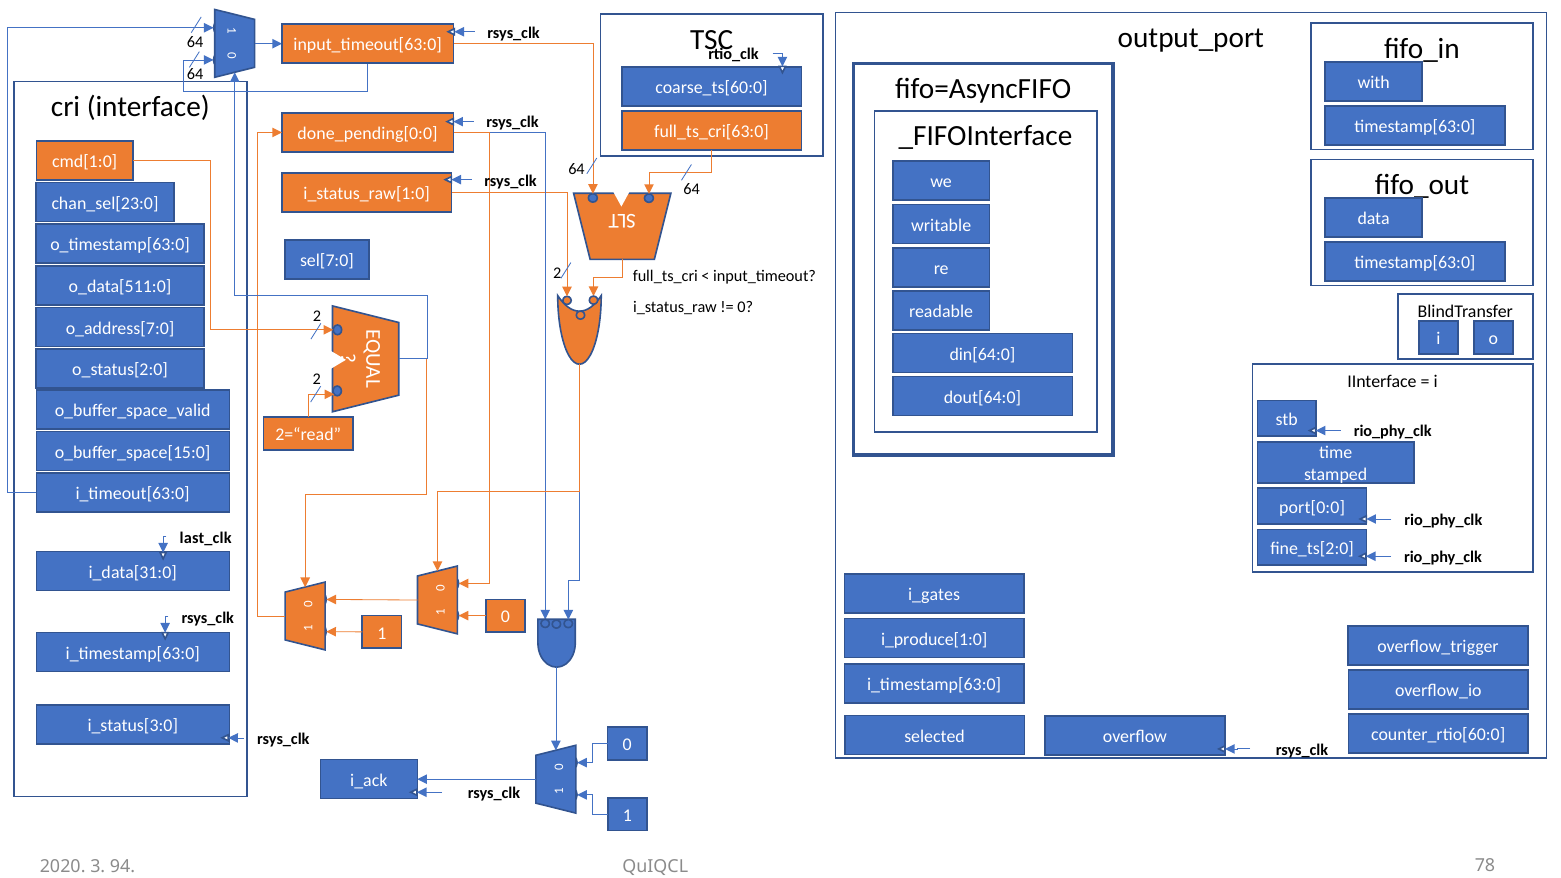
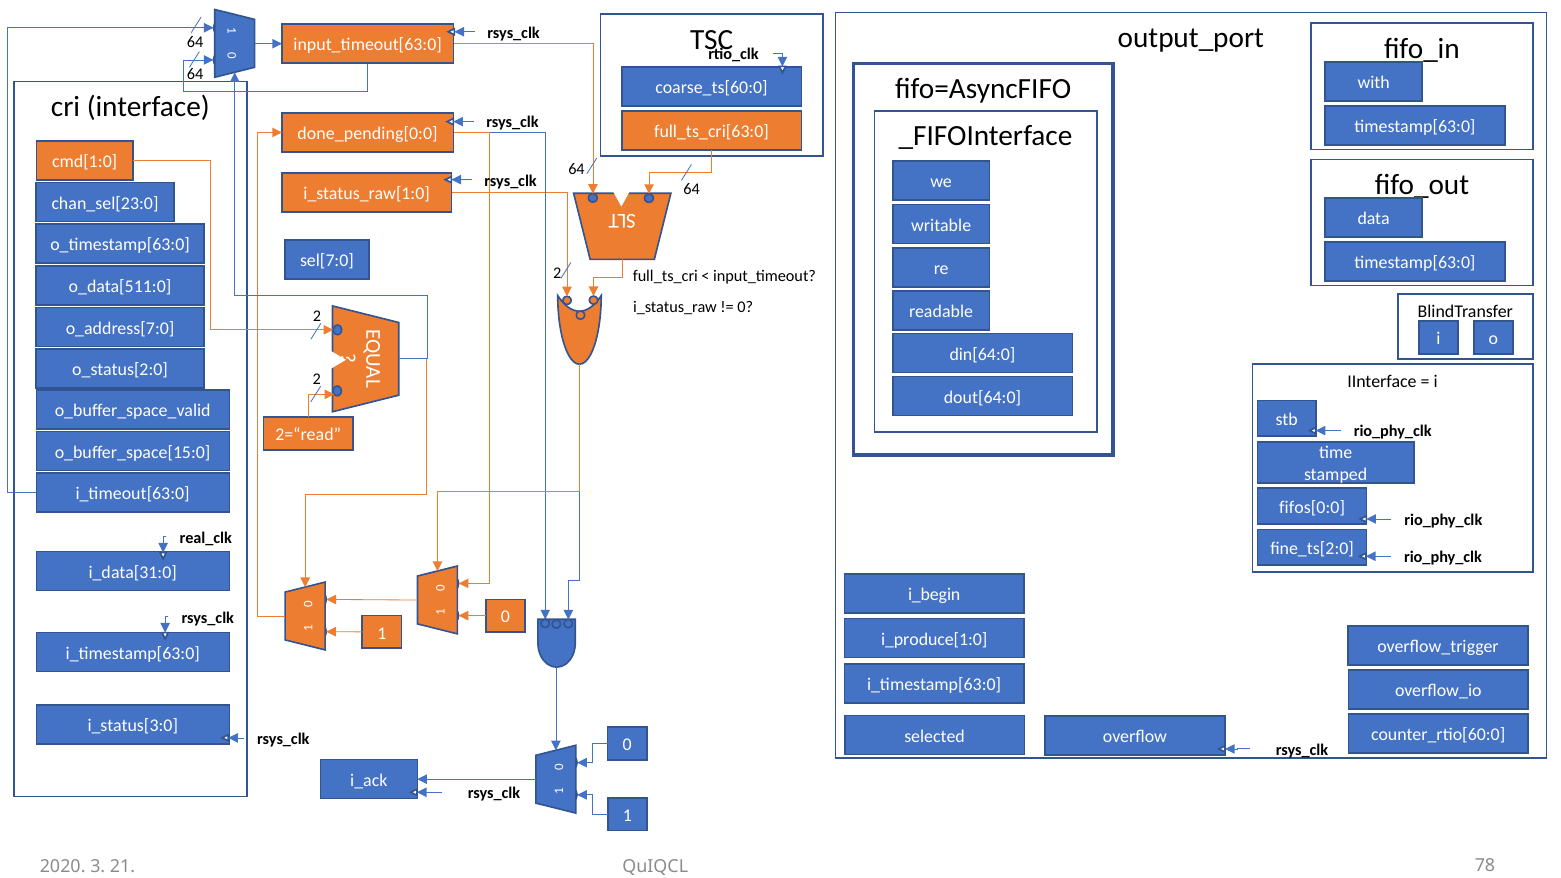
port[0:0: port[0:0 -> fifos[0:0
last_clk: last_clk -> real_clk
i_gates: i_gates -> i_begin
94: 94 -> 21
